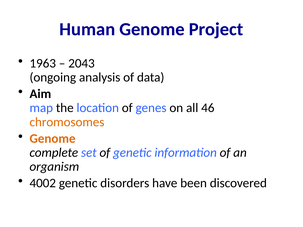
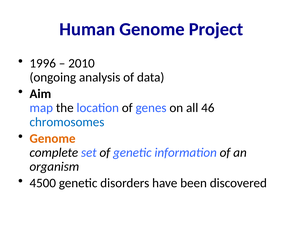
1963: 1963 -> 1996
2043: 2043 -> 2010
chromosomes colour: orange -> blue
4002: 4002 -> 4500
